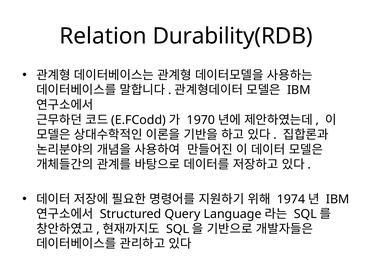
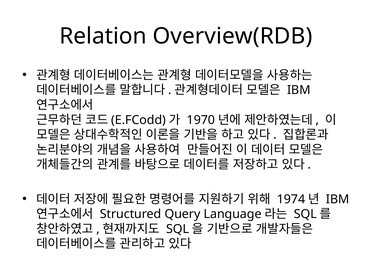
Durability(RDB: Durability(RDB -> Overview(RDB
